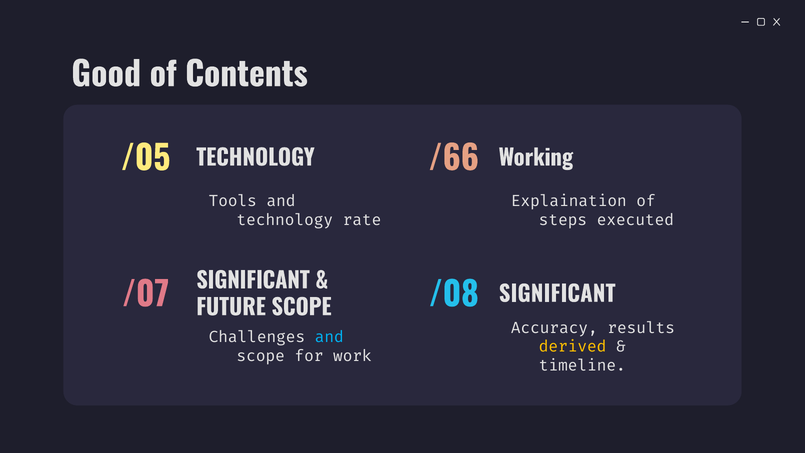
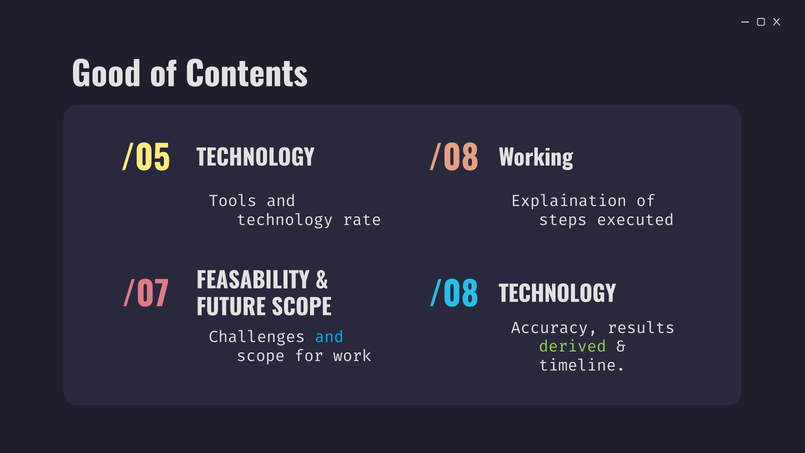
/66 at (454, 159): /66 -> /08
SIGNIFICANT at (253, 281): SIGNIFICANT -> FEASABILITY
SIGNIFICANT at (557, 294): SIGNIFICANT -> TECHNOLOGY
derived colour: yellow -> light green
